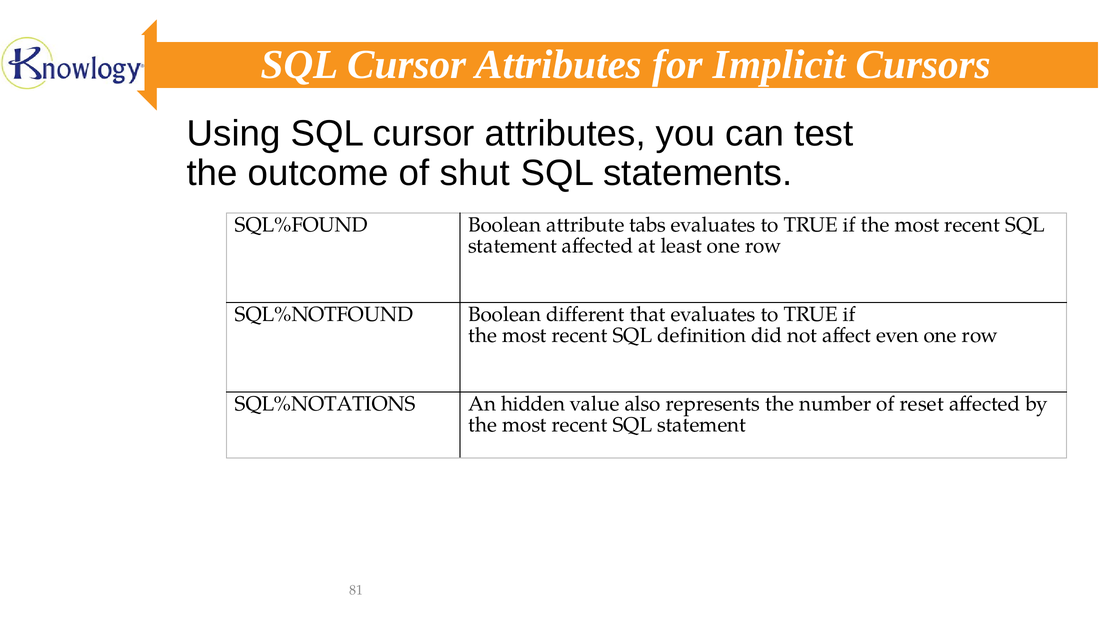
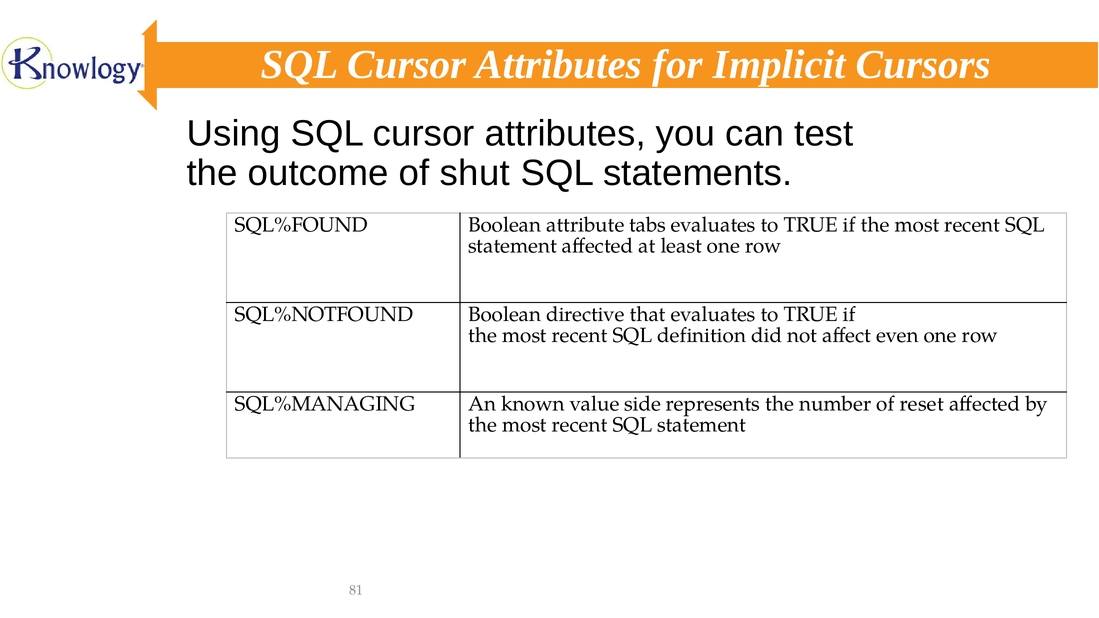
different: different -> directive
SQL%NOTATIONS: SQL%NOTATIONS -> SQL%MANAGING
hidden: hidden -> known
also: also -> side
